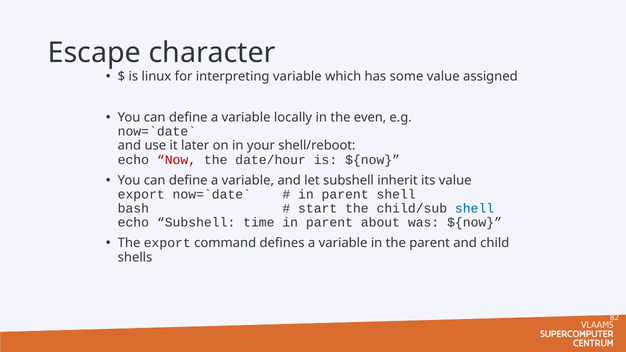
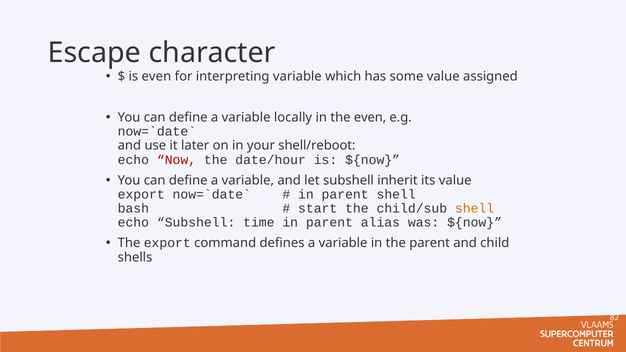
is linux: linux -> even
shell at (475, 209) colour: blue -> orange
about: about -> alias
